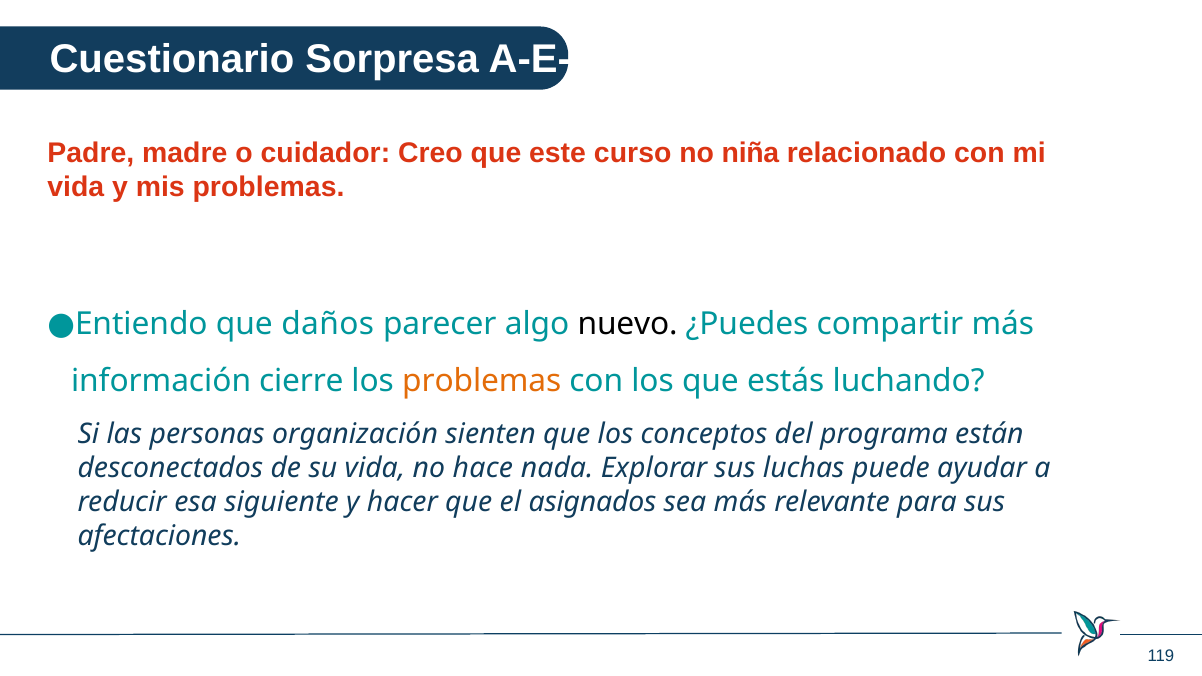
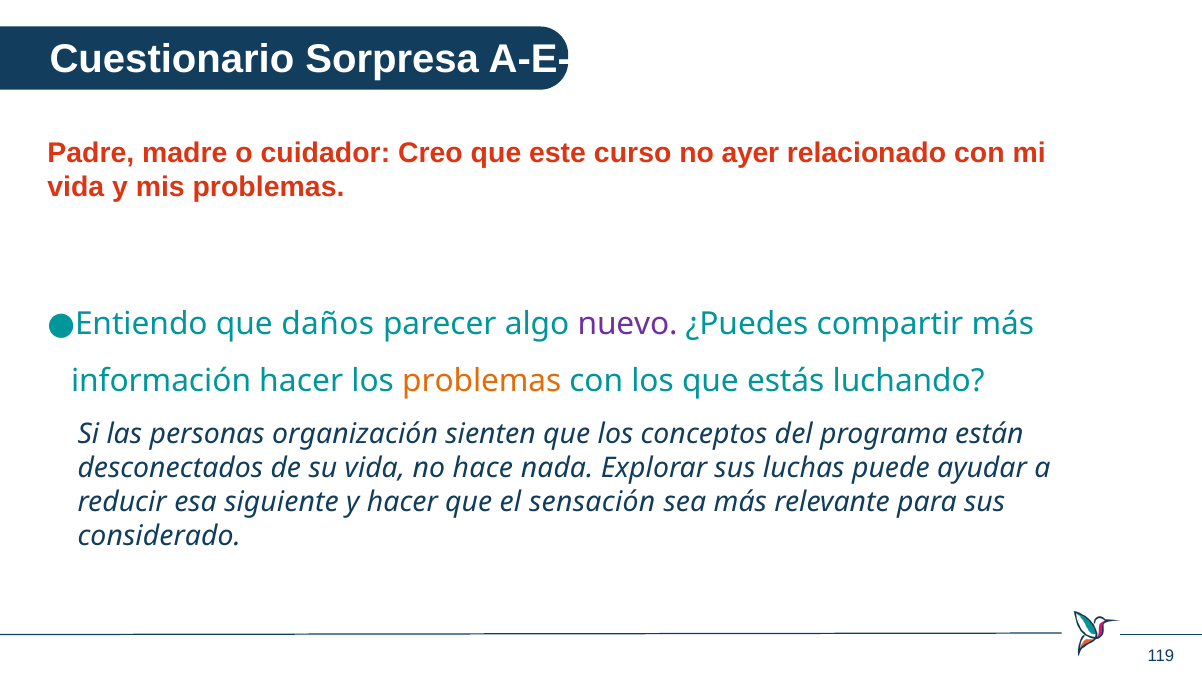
niña: niña -> ayer
nuevo colour: black -> purple
información cierre: cierre -> hacer
asignados: asignados -> sensación
afectaciones: afectaciones -> considerado
